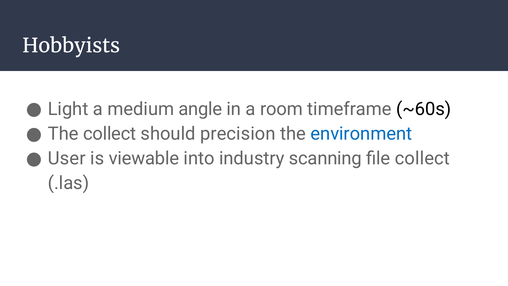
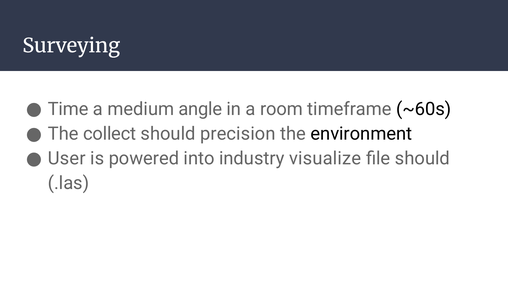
Hobbyists: Hobbyists -> Surveying
Light: Light -> Time
environment colour: blue -> black
viewable: viewable -> powered
scanning: scanning -> visualize
file collect: collect -> should
